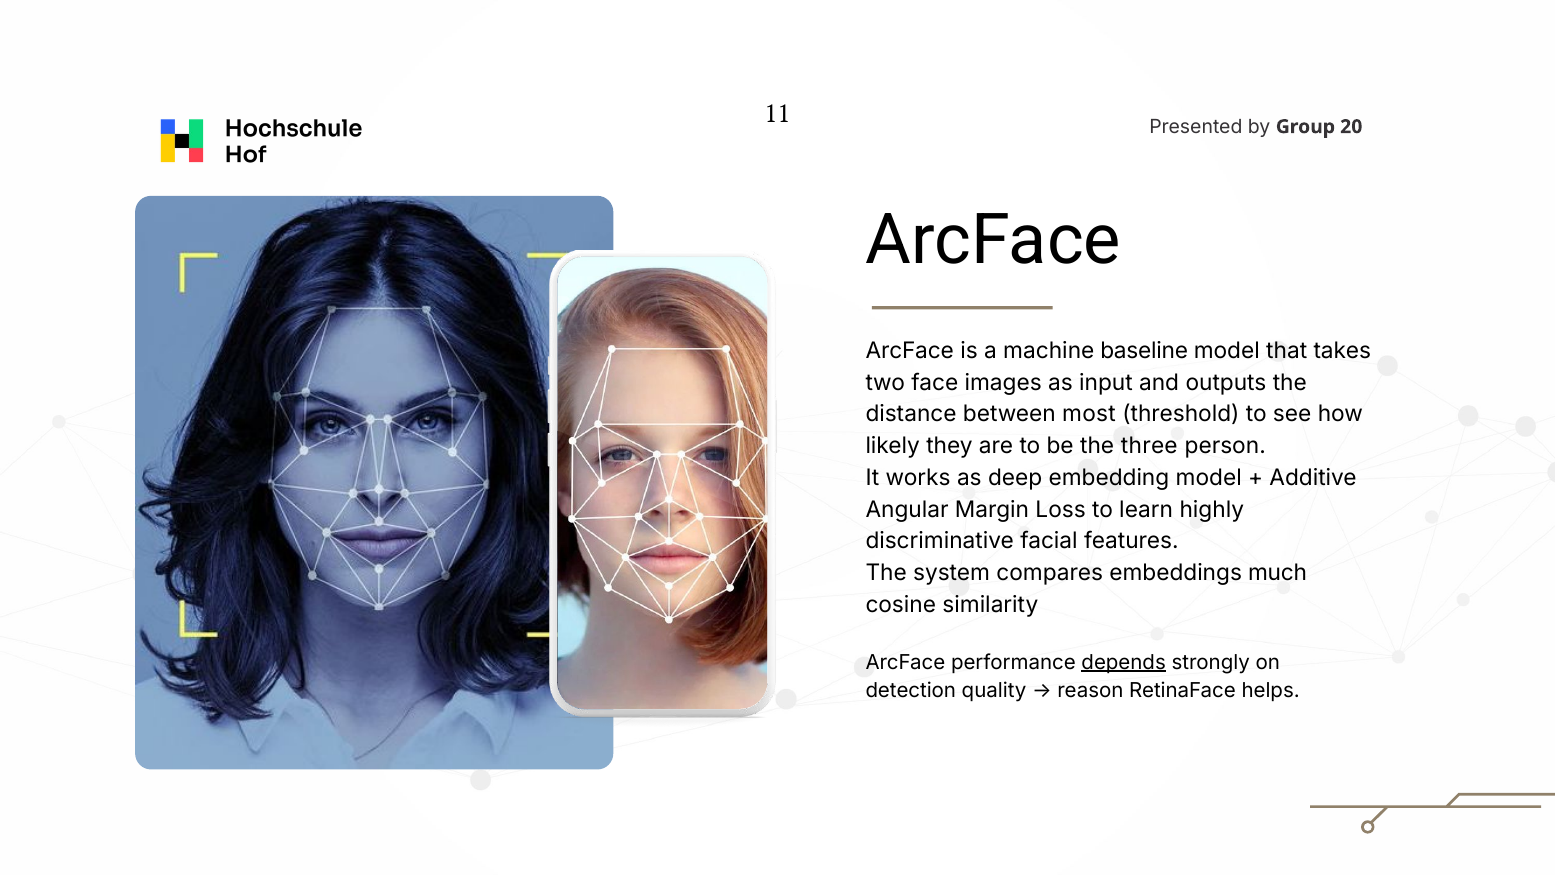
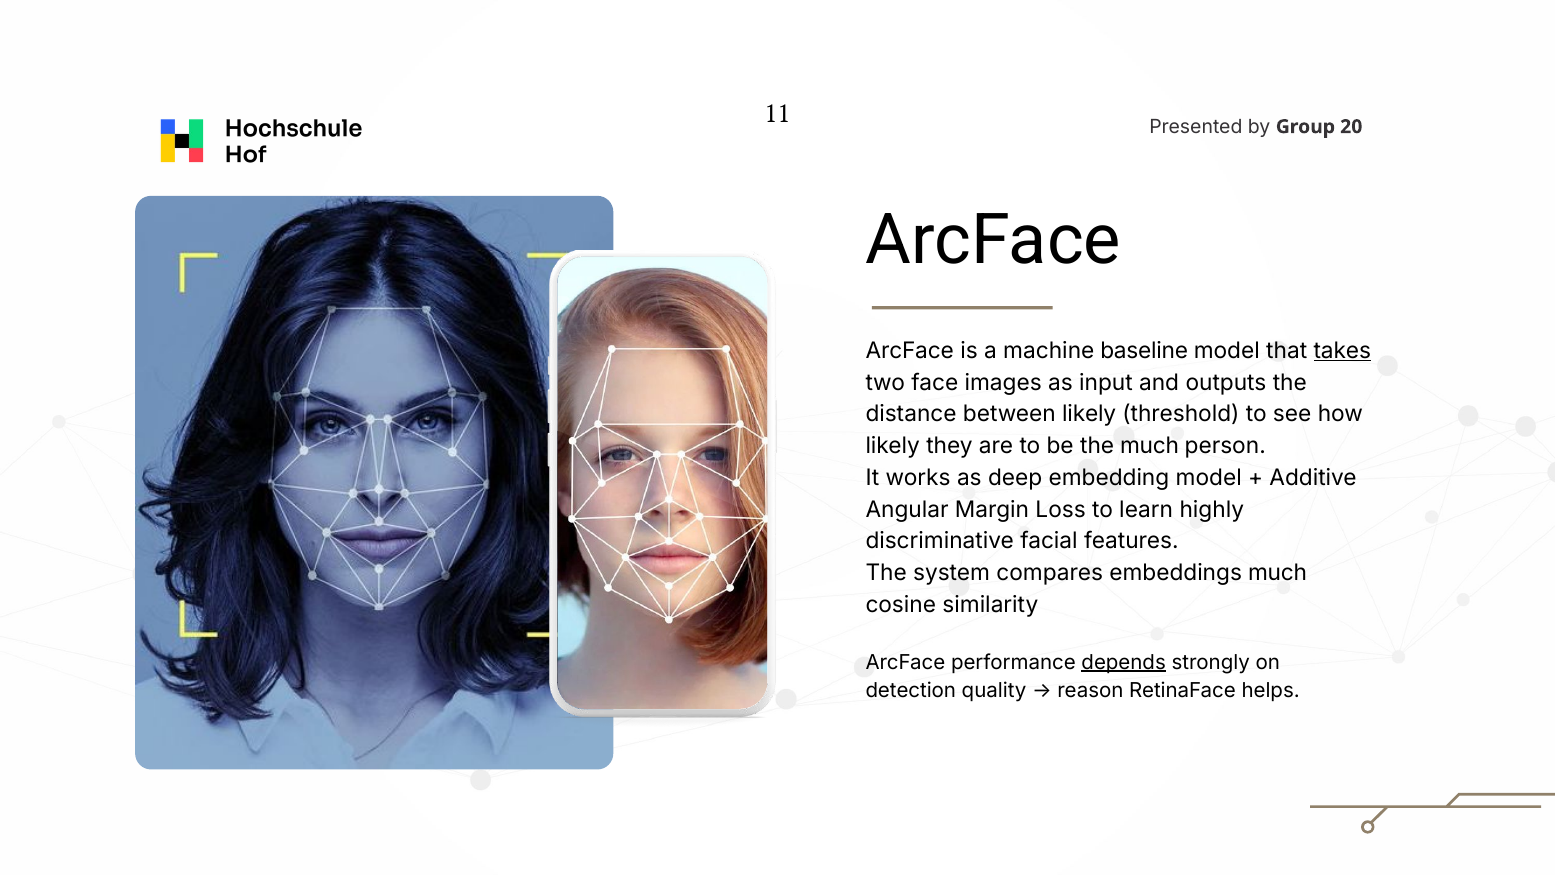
takes underline: none -> present
between most: most -> likely
the three: three -> much
